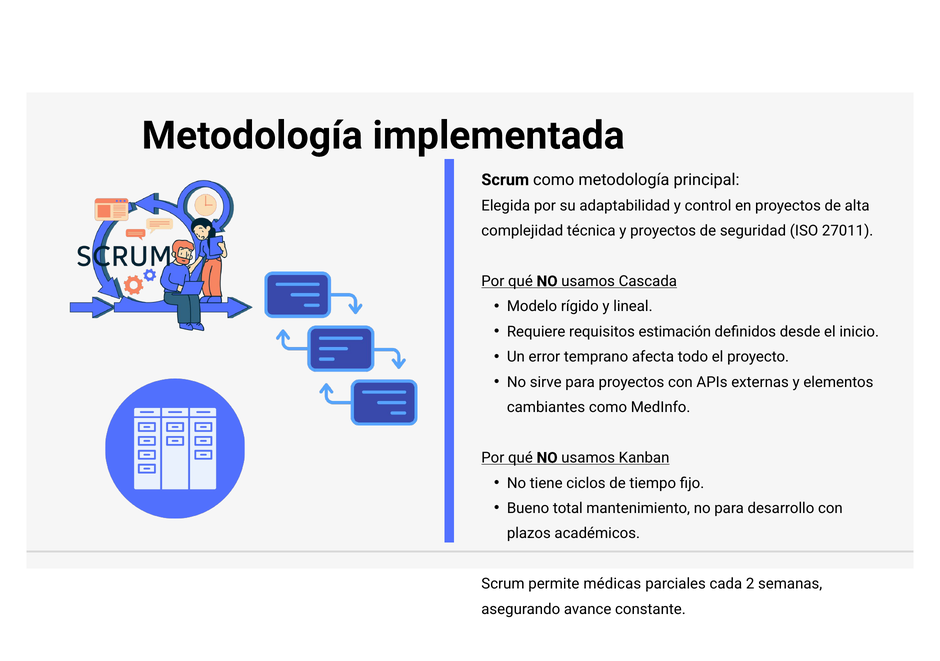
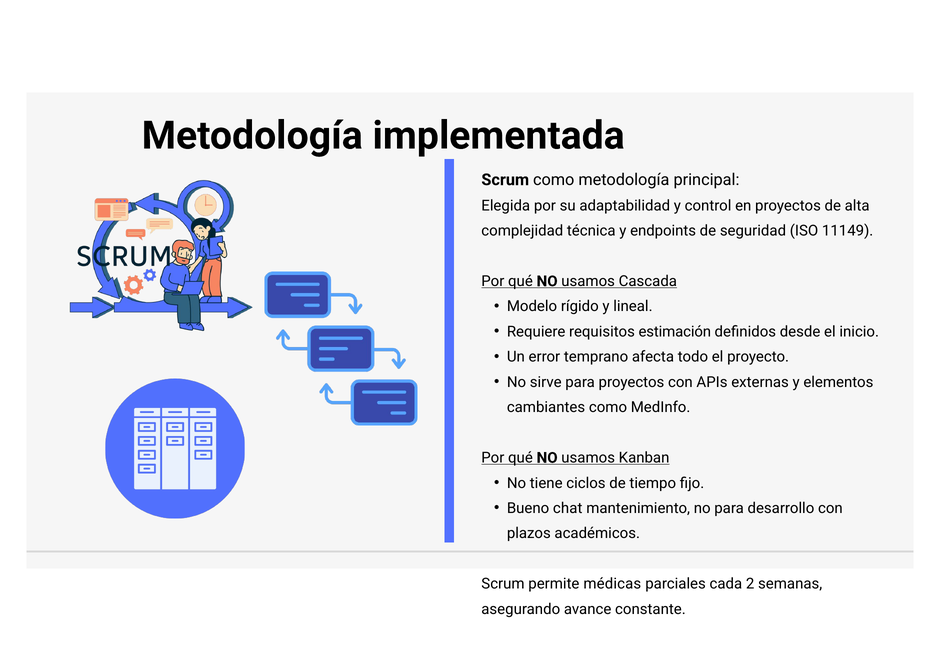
y proyectos: proyectos -> endpoints
27011: 27011 -> 11149
total: total -> chat
